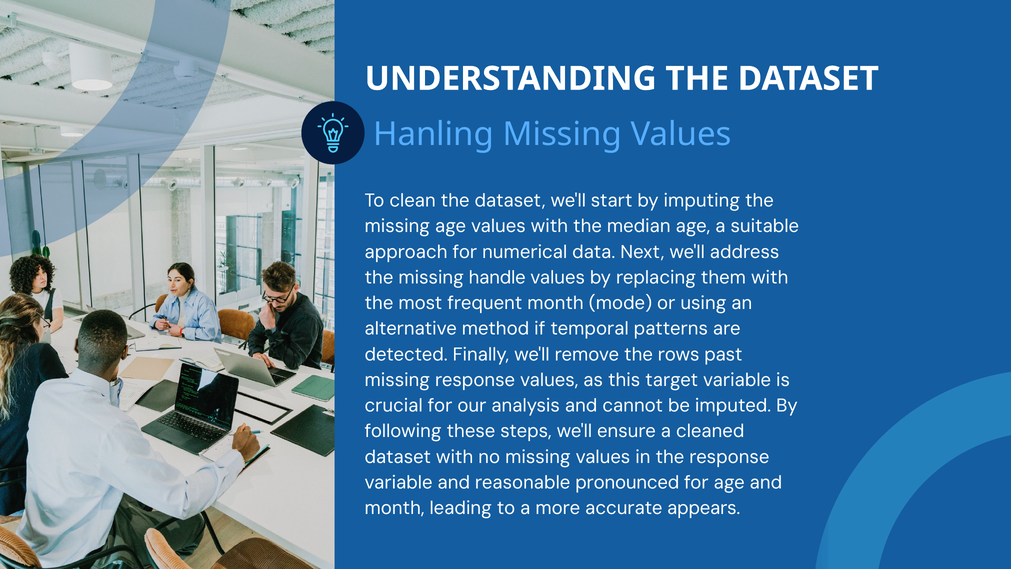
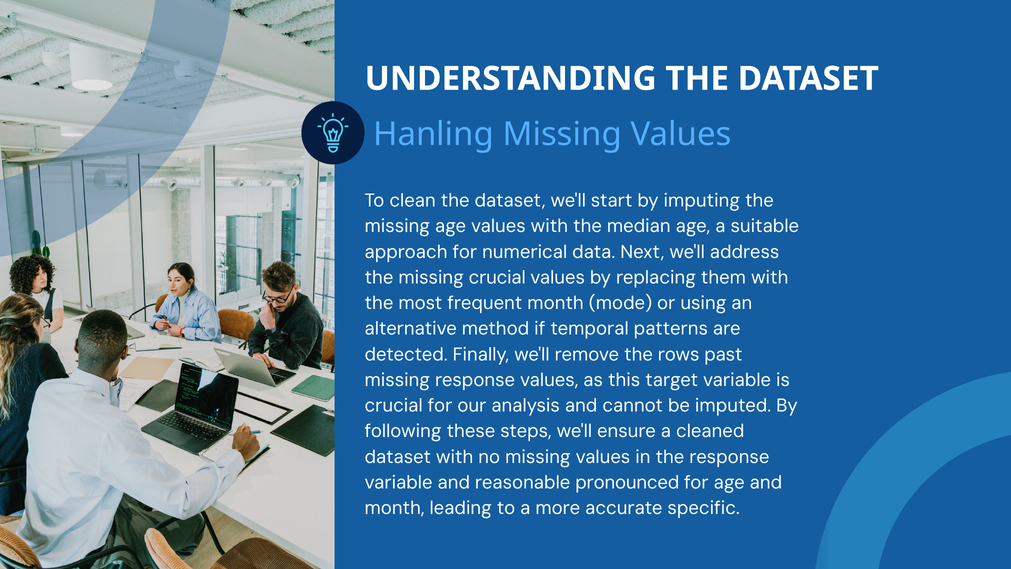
missing handle: handle -> crucial
appears: appears -> specific
